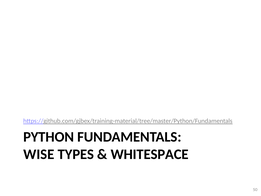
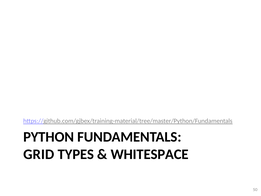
WISE: WISE -> GRID
